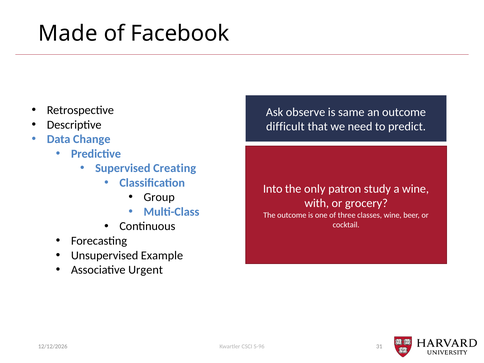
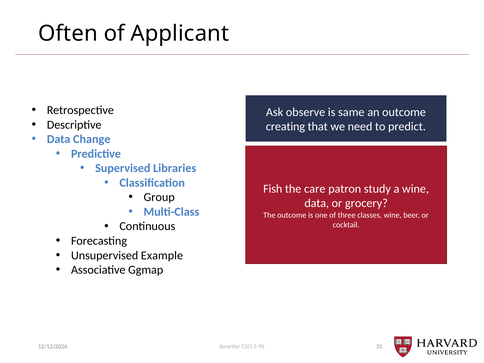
Made: Made -> Often
Facebook: Facebook -> Applicant
difficult: difficult -> creating
Creating: Creating -> Libraries
Into: Into -> Fish
only: only -> care
with at (317, 203): with -> data
Urgent: Urgent -> Ggmap
